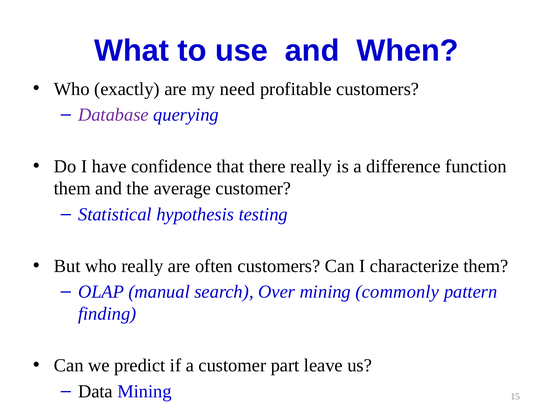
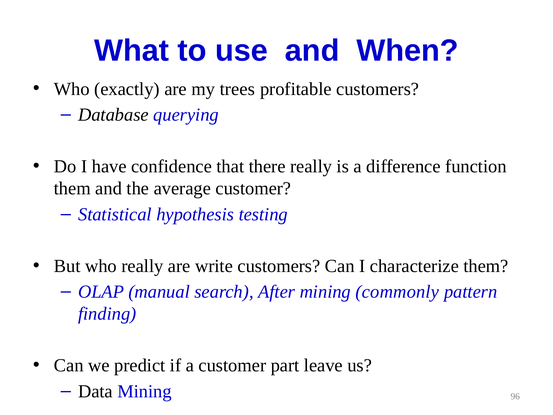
need: need -> trees
Database colour: purple -> black
often: often -> write
Over: Over -> After
15: 15 -> 96
